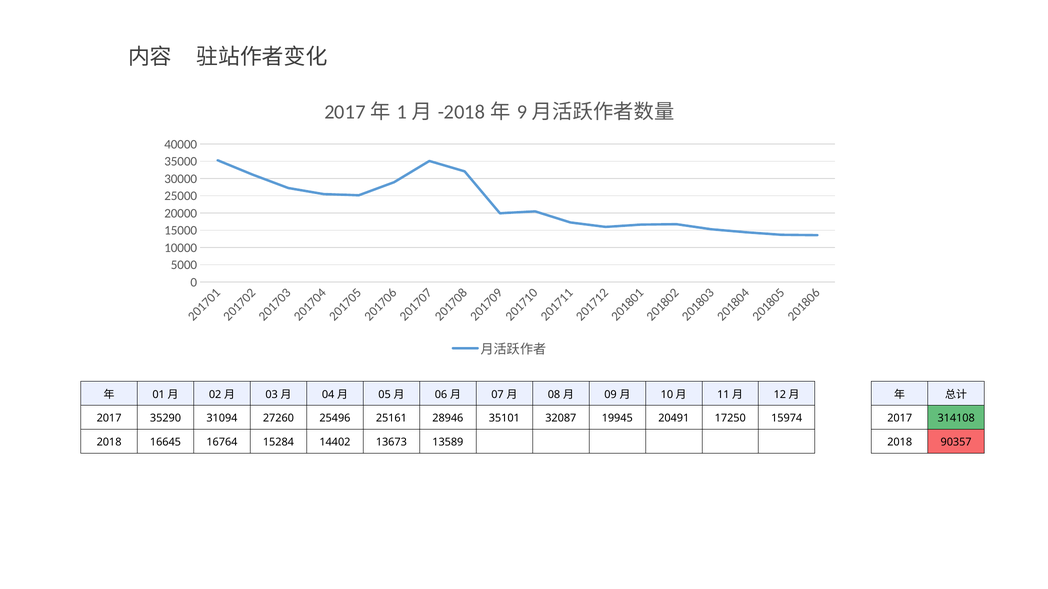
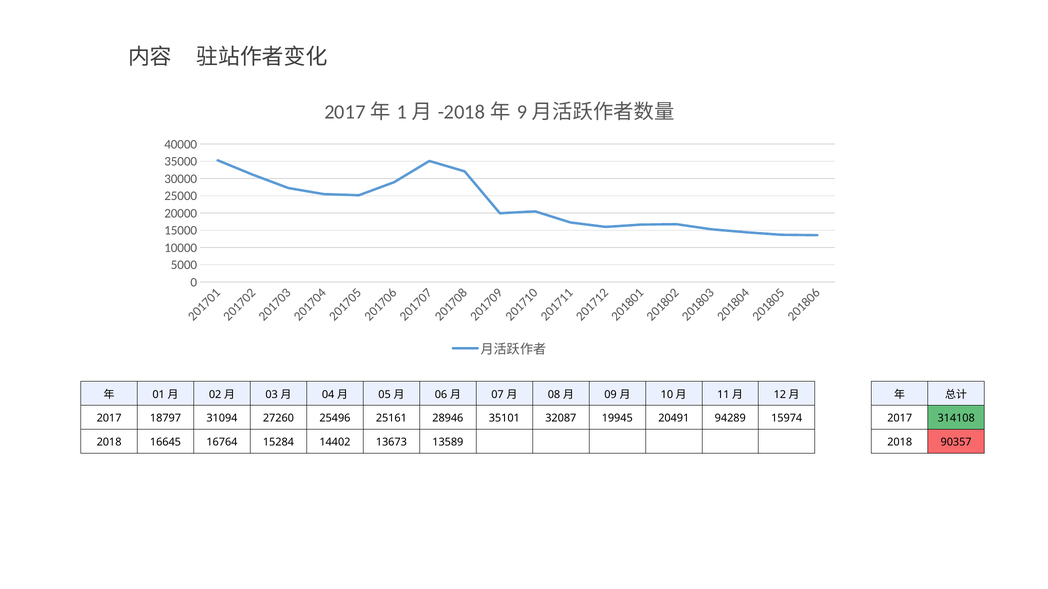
35290: 35290 -> 18797
17250: 17250 -> 94289
